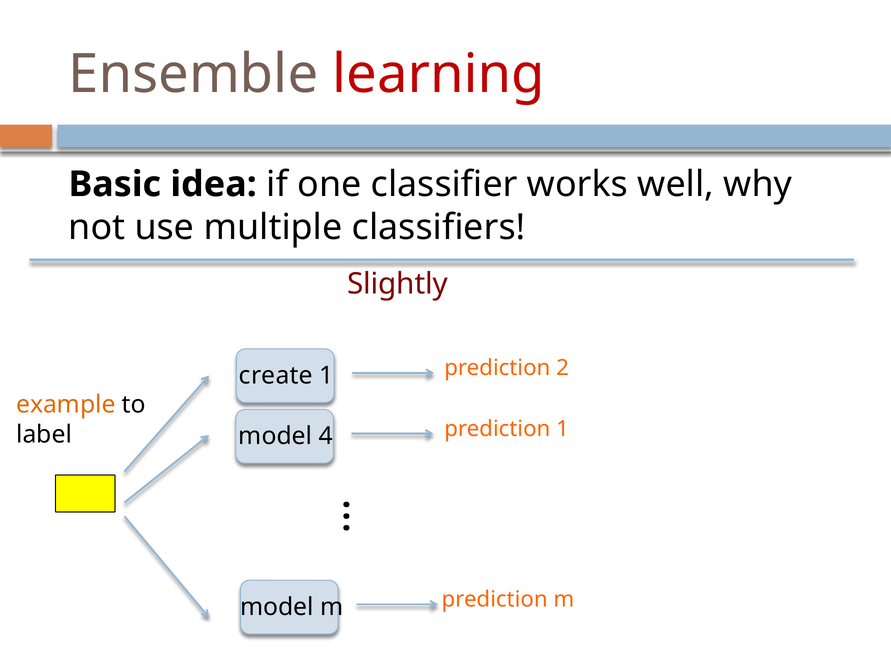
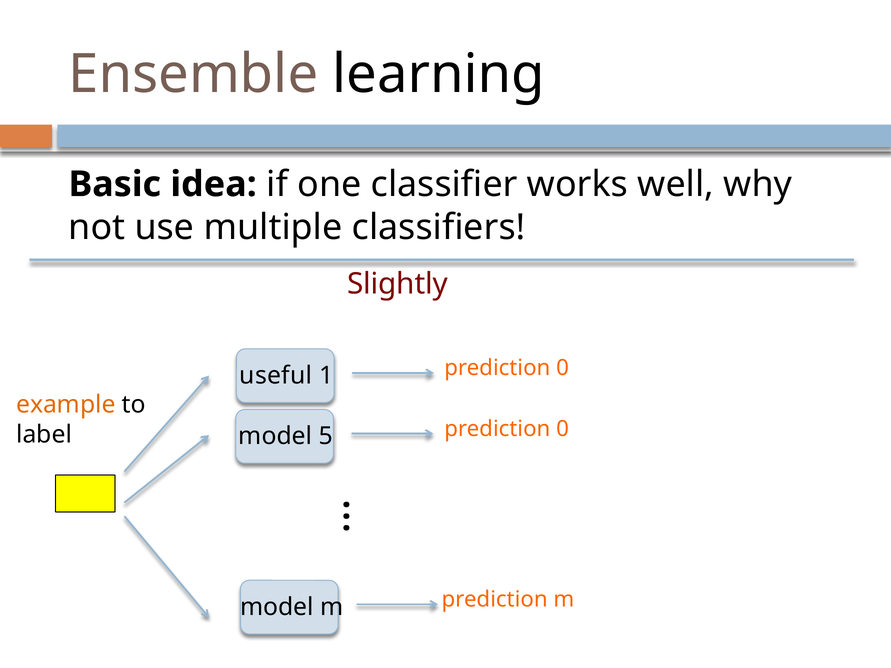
learning colour: red -> black
2 at (563, 368): 2 -> 0
create: create -> useful
1 at (563, 429): 1 -> 0
4: 4 -> 5
